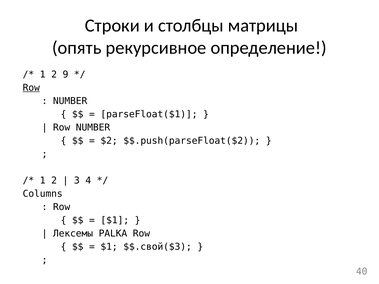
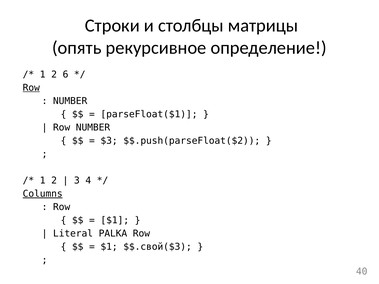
9: 9 -> 6
$2: $2 -> $3
Columns underline: none -> present
Лексемы: Лексемы -> Literal
